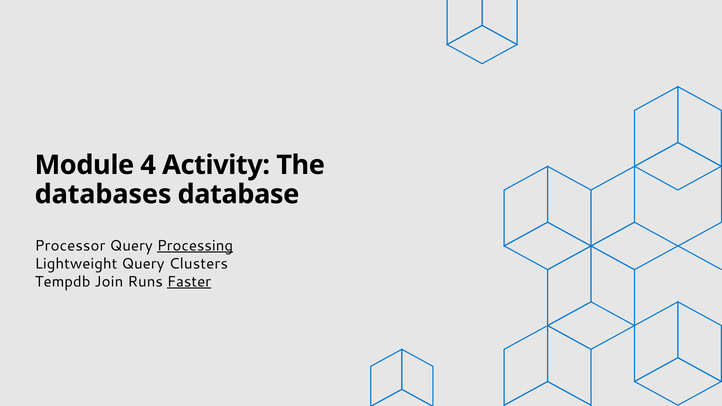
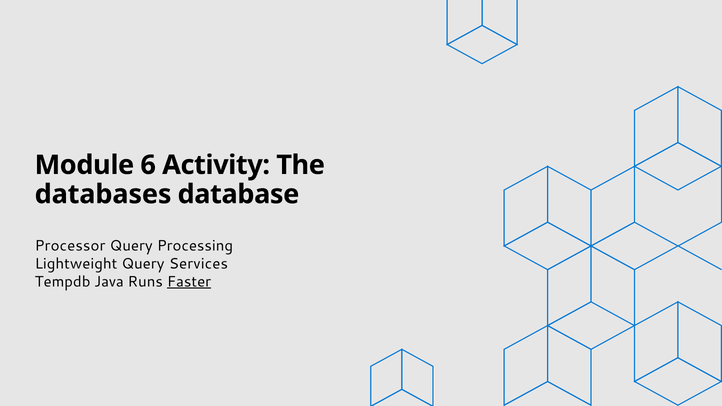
4: 4 -> 6
Processing underline: present -> none
Clusters: Clusters -> Services
Join: Join -> Java
